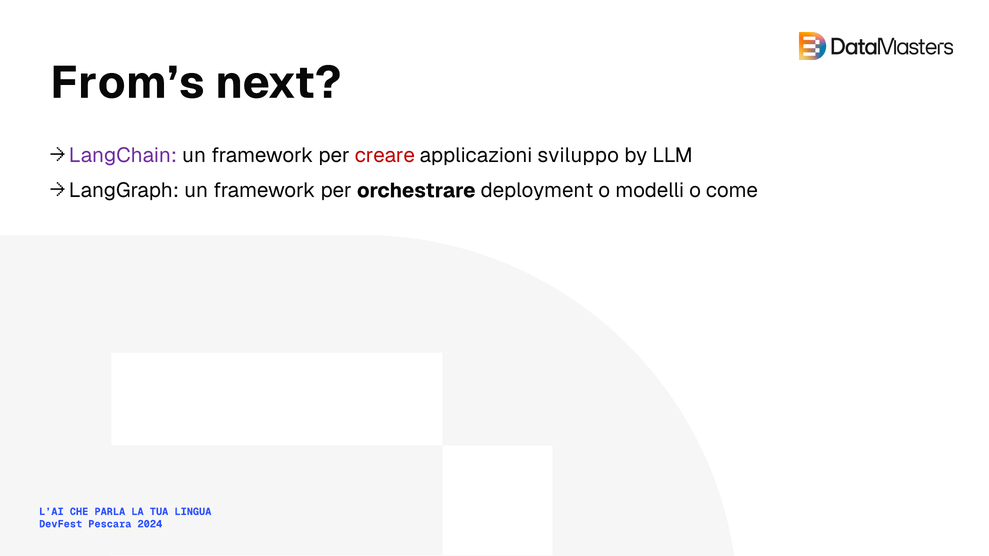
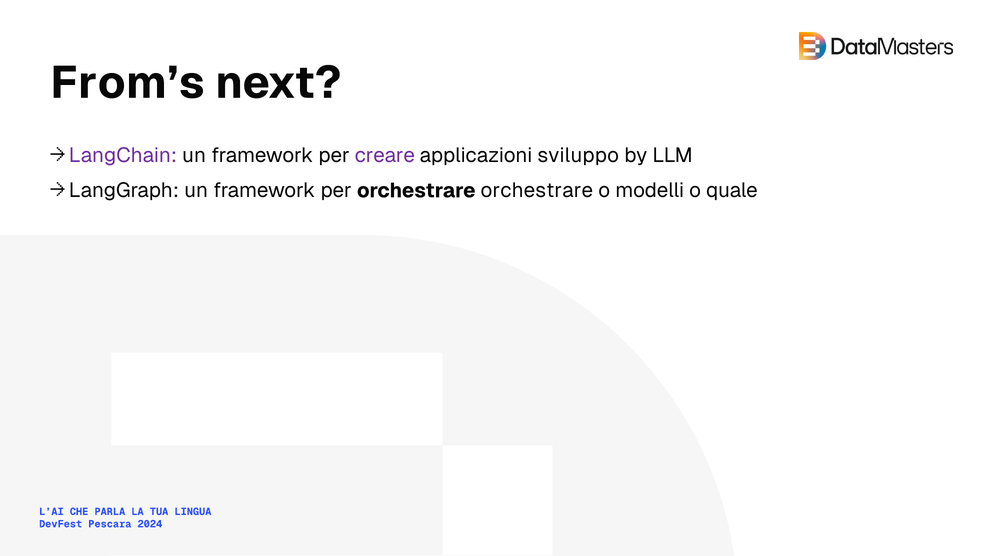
creare colour: red -> purple
orchestrare deployment: deployment -> orchestrare
come: come -> quale
